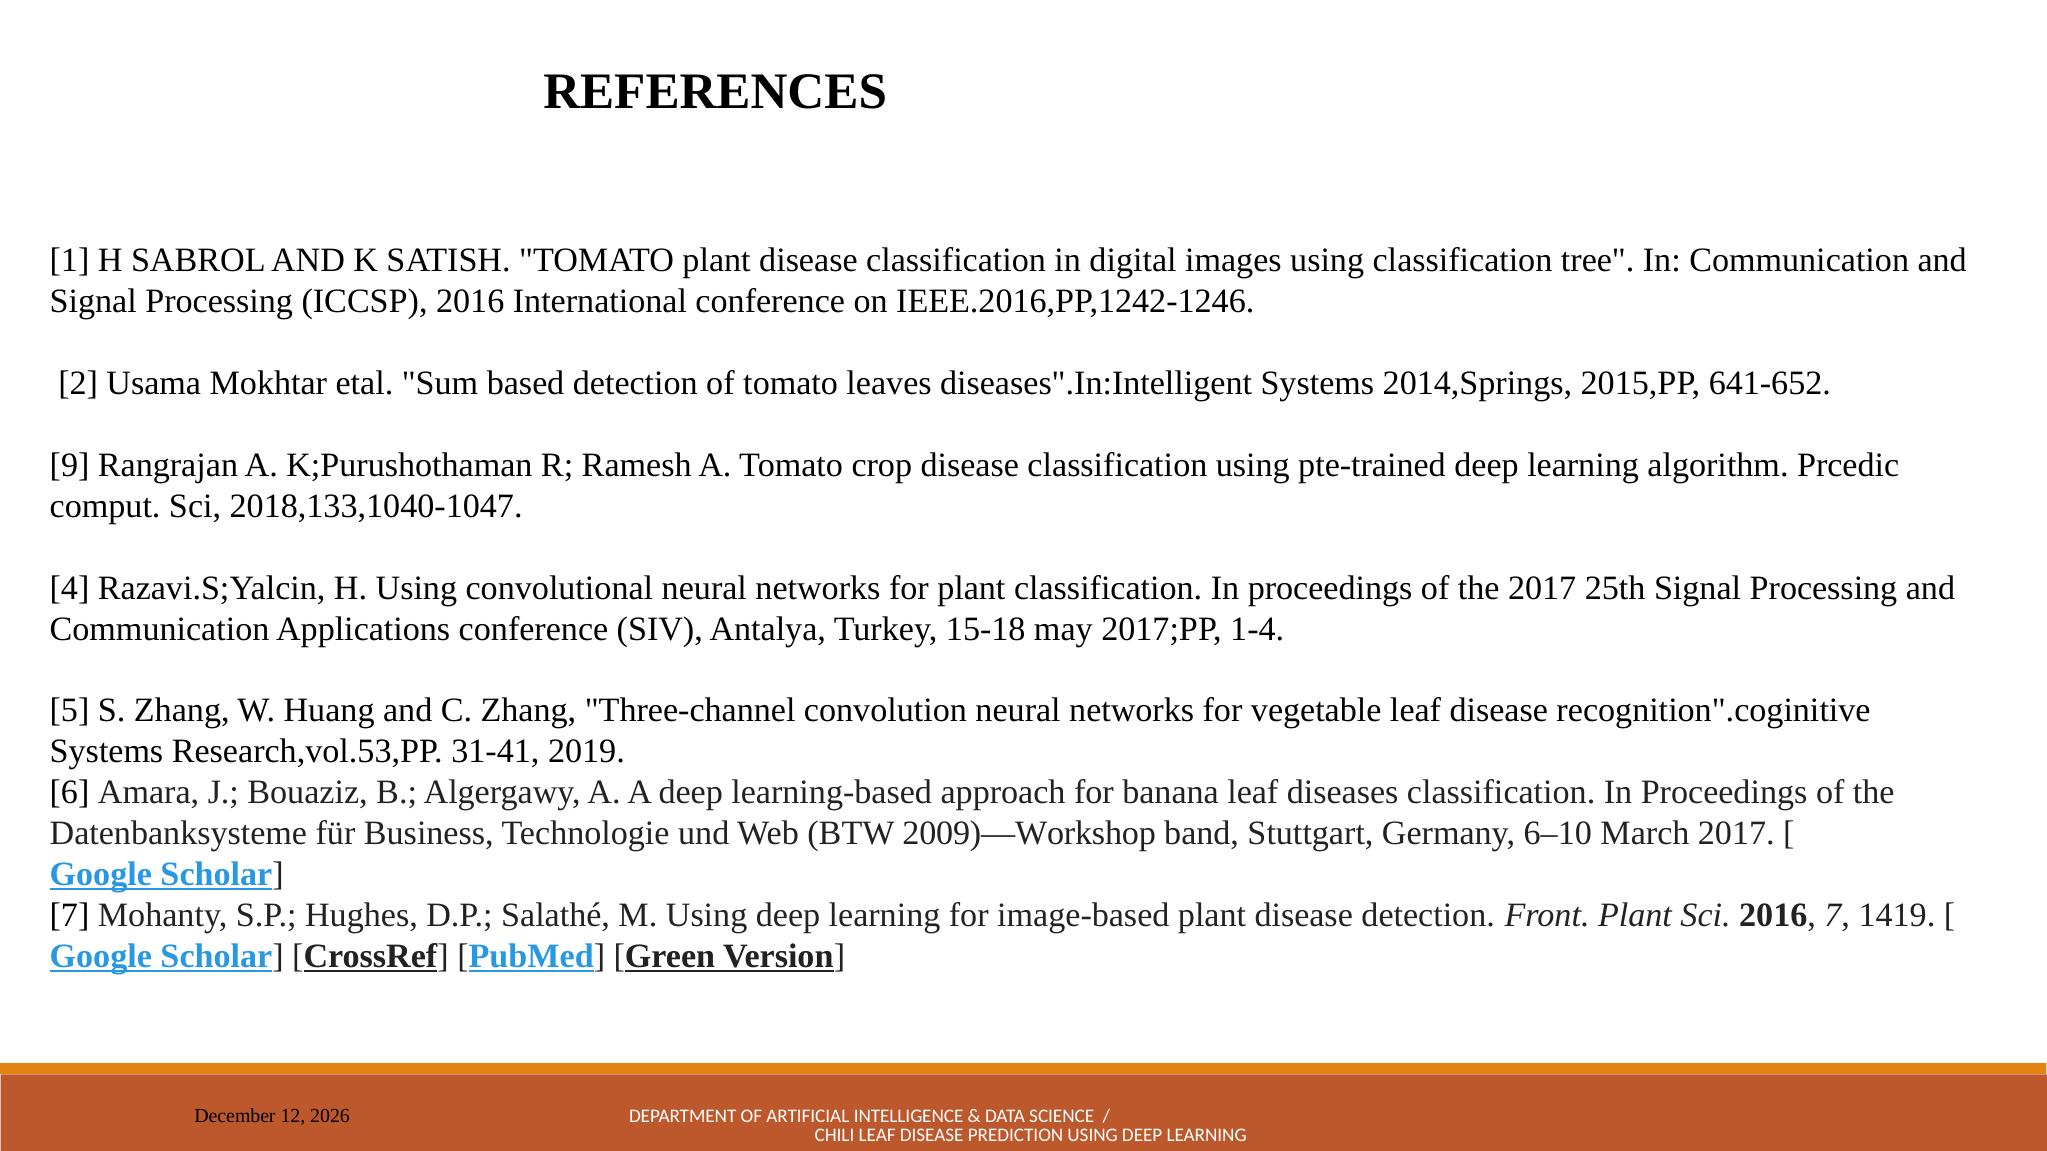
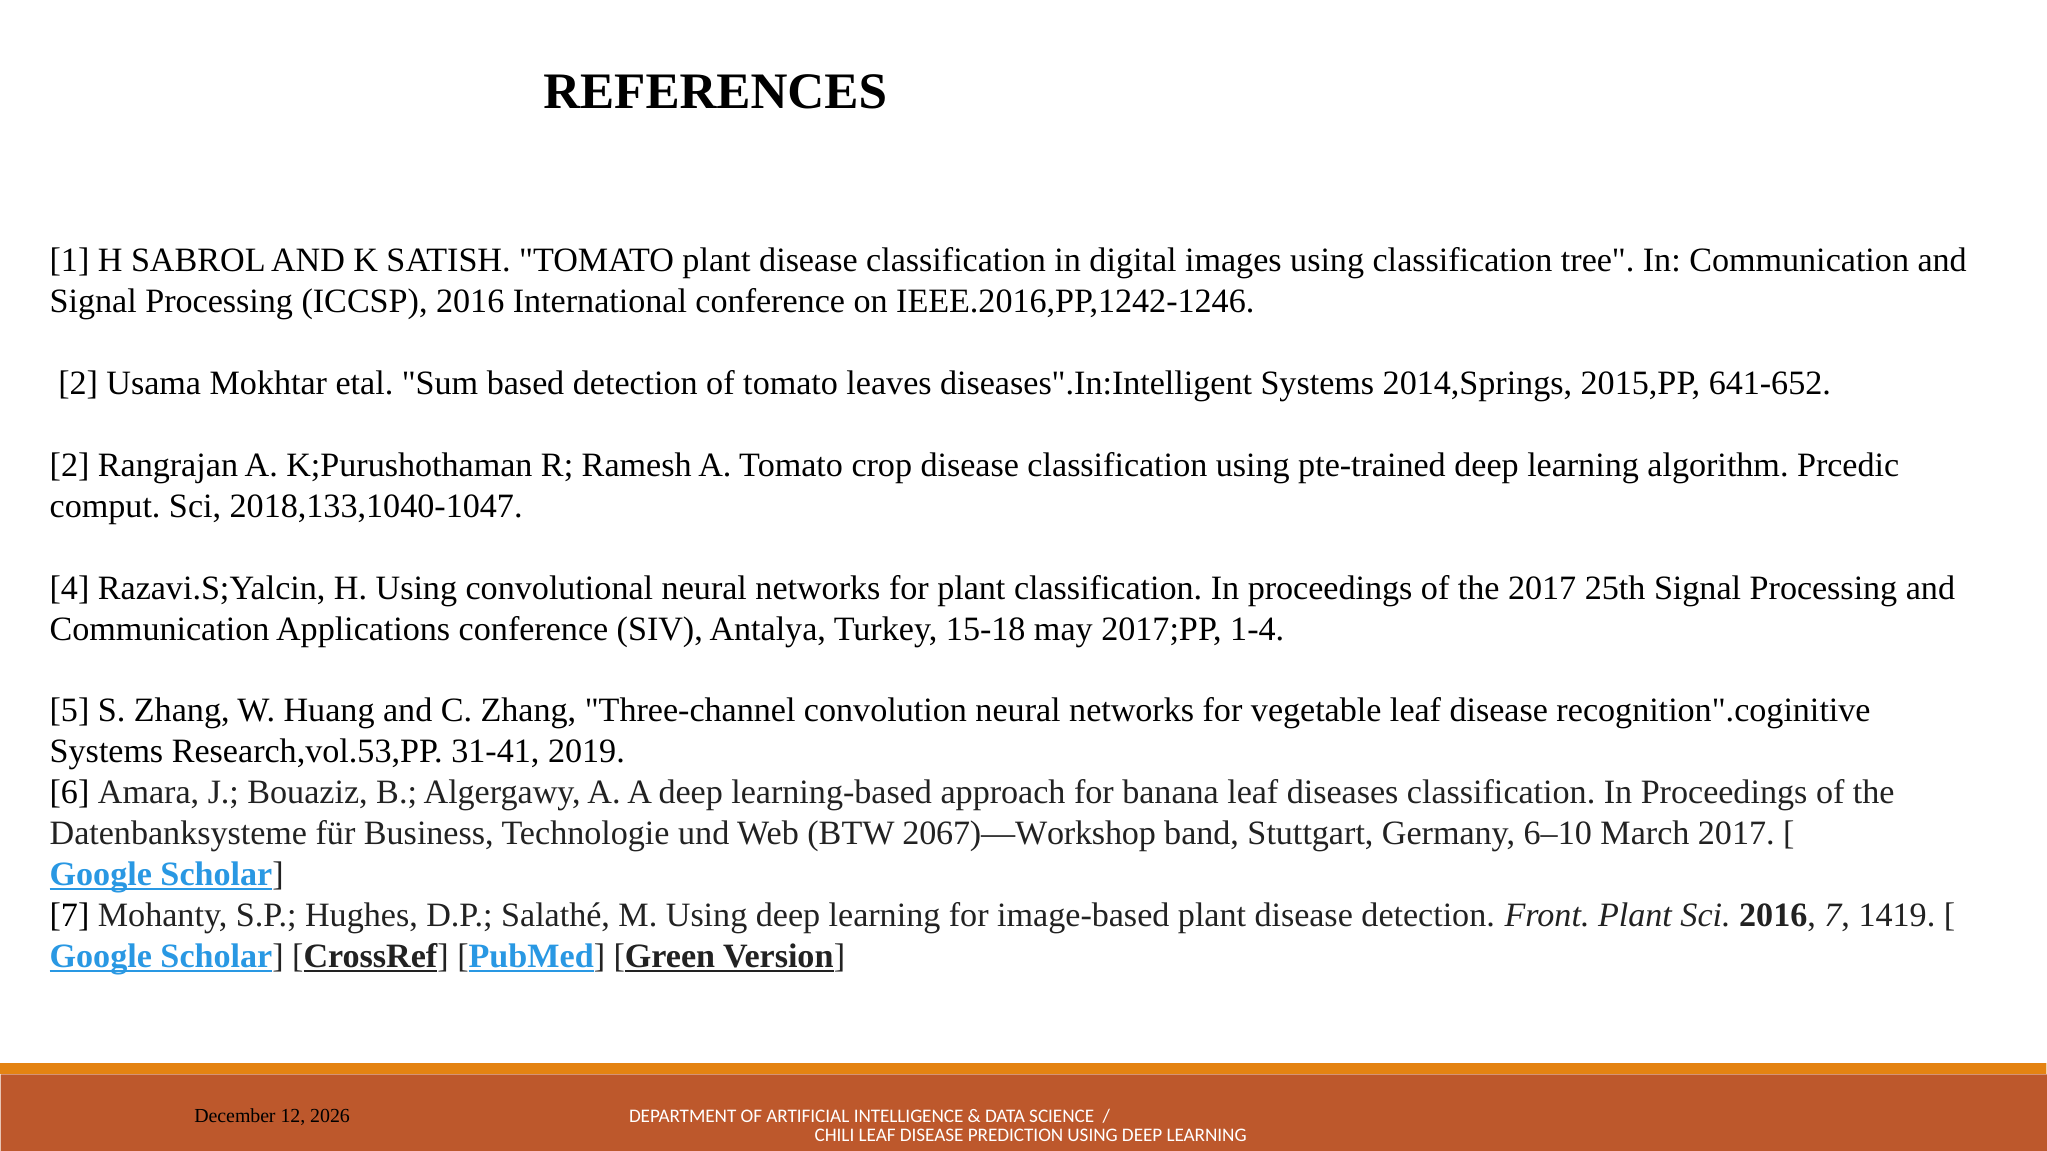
9 at (70, 465): 9 -> 2
2009)—Workshop: 2009)—Workshop -> 2067)—Workshop
